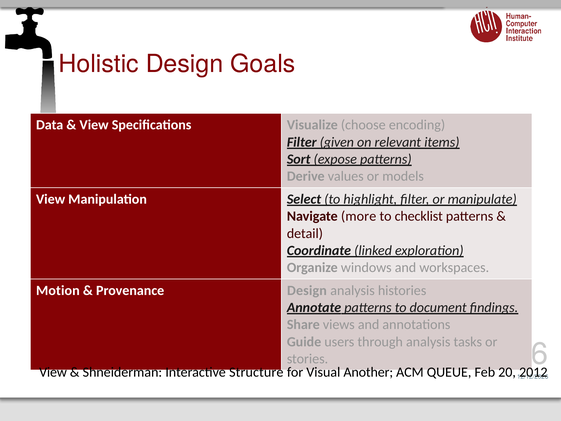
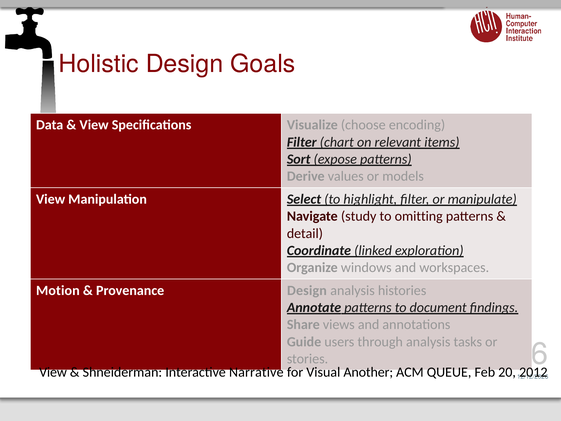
given: given -> chart
more: more -> study
checklist: checklist -> omitting
Structure: Structure -> Narrative
